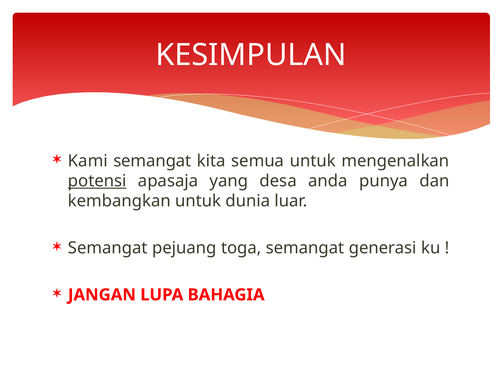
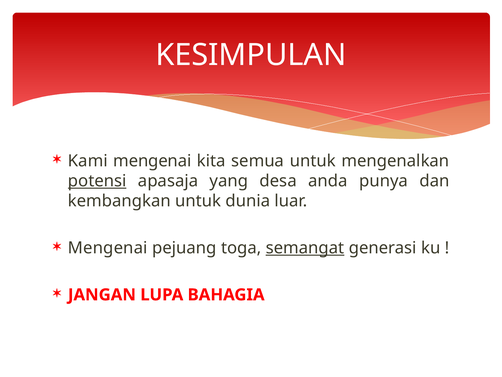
Kami semangat: semangat -> mengenai
Semangat at (108, 248): Semangat -> Mengenai
semangat at (305, 248) underline: none -> present
